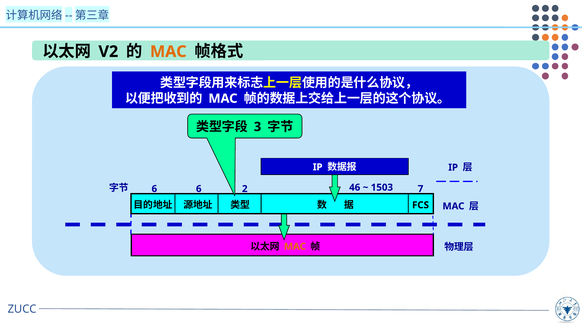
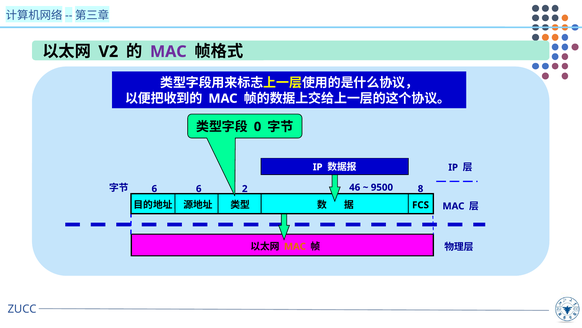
MAC at (168, 52) colour: orange -> purple
3: 3 -> 0
1503: 1503 -> 9500
7: 7 -> 8
